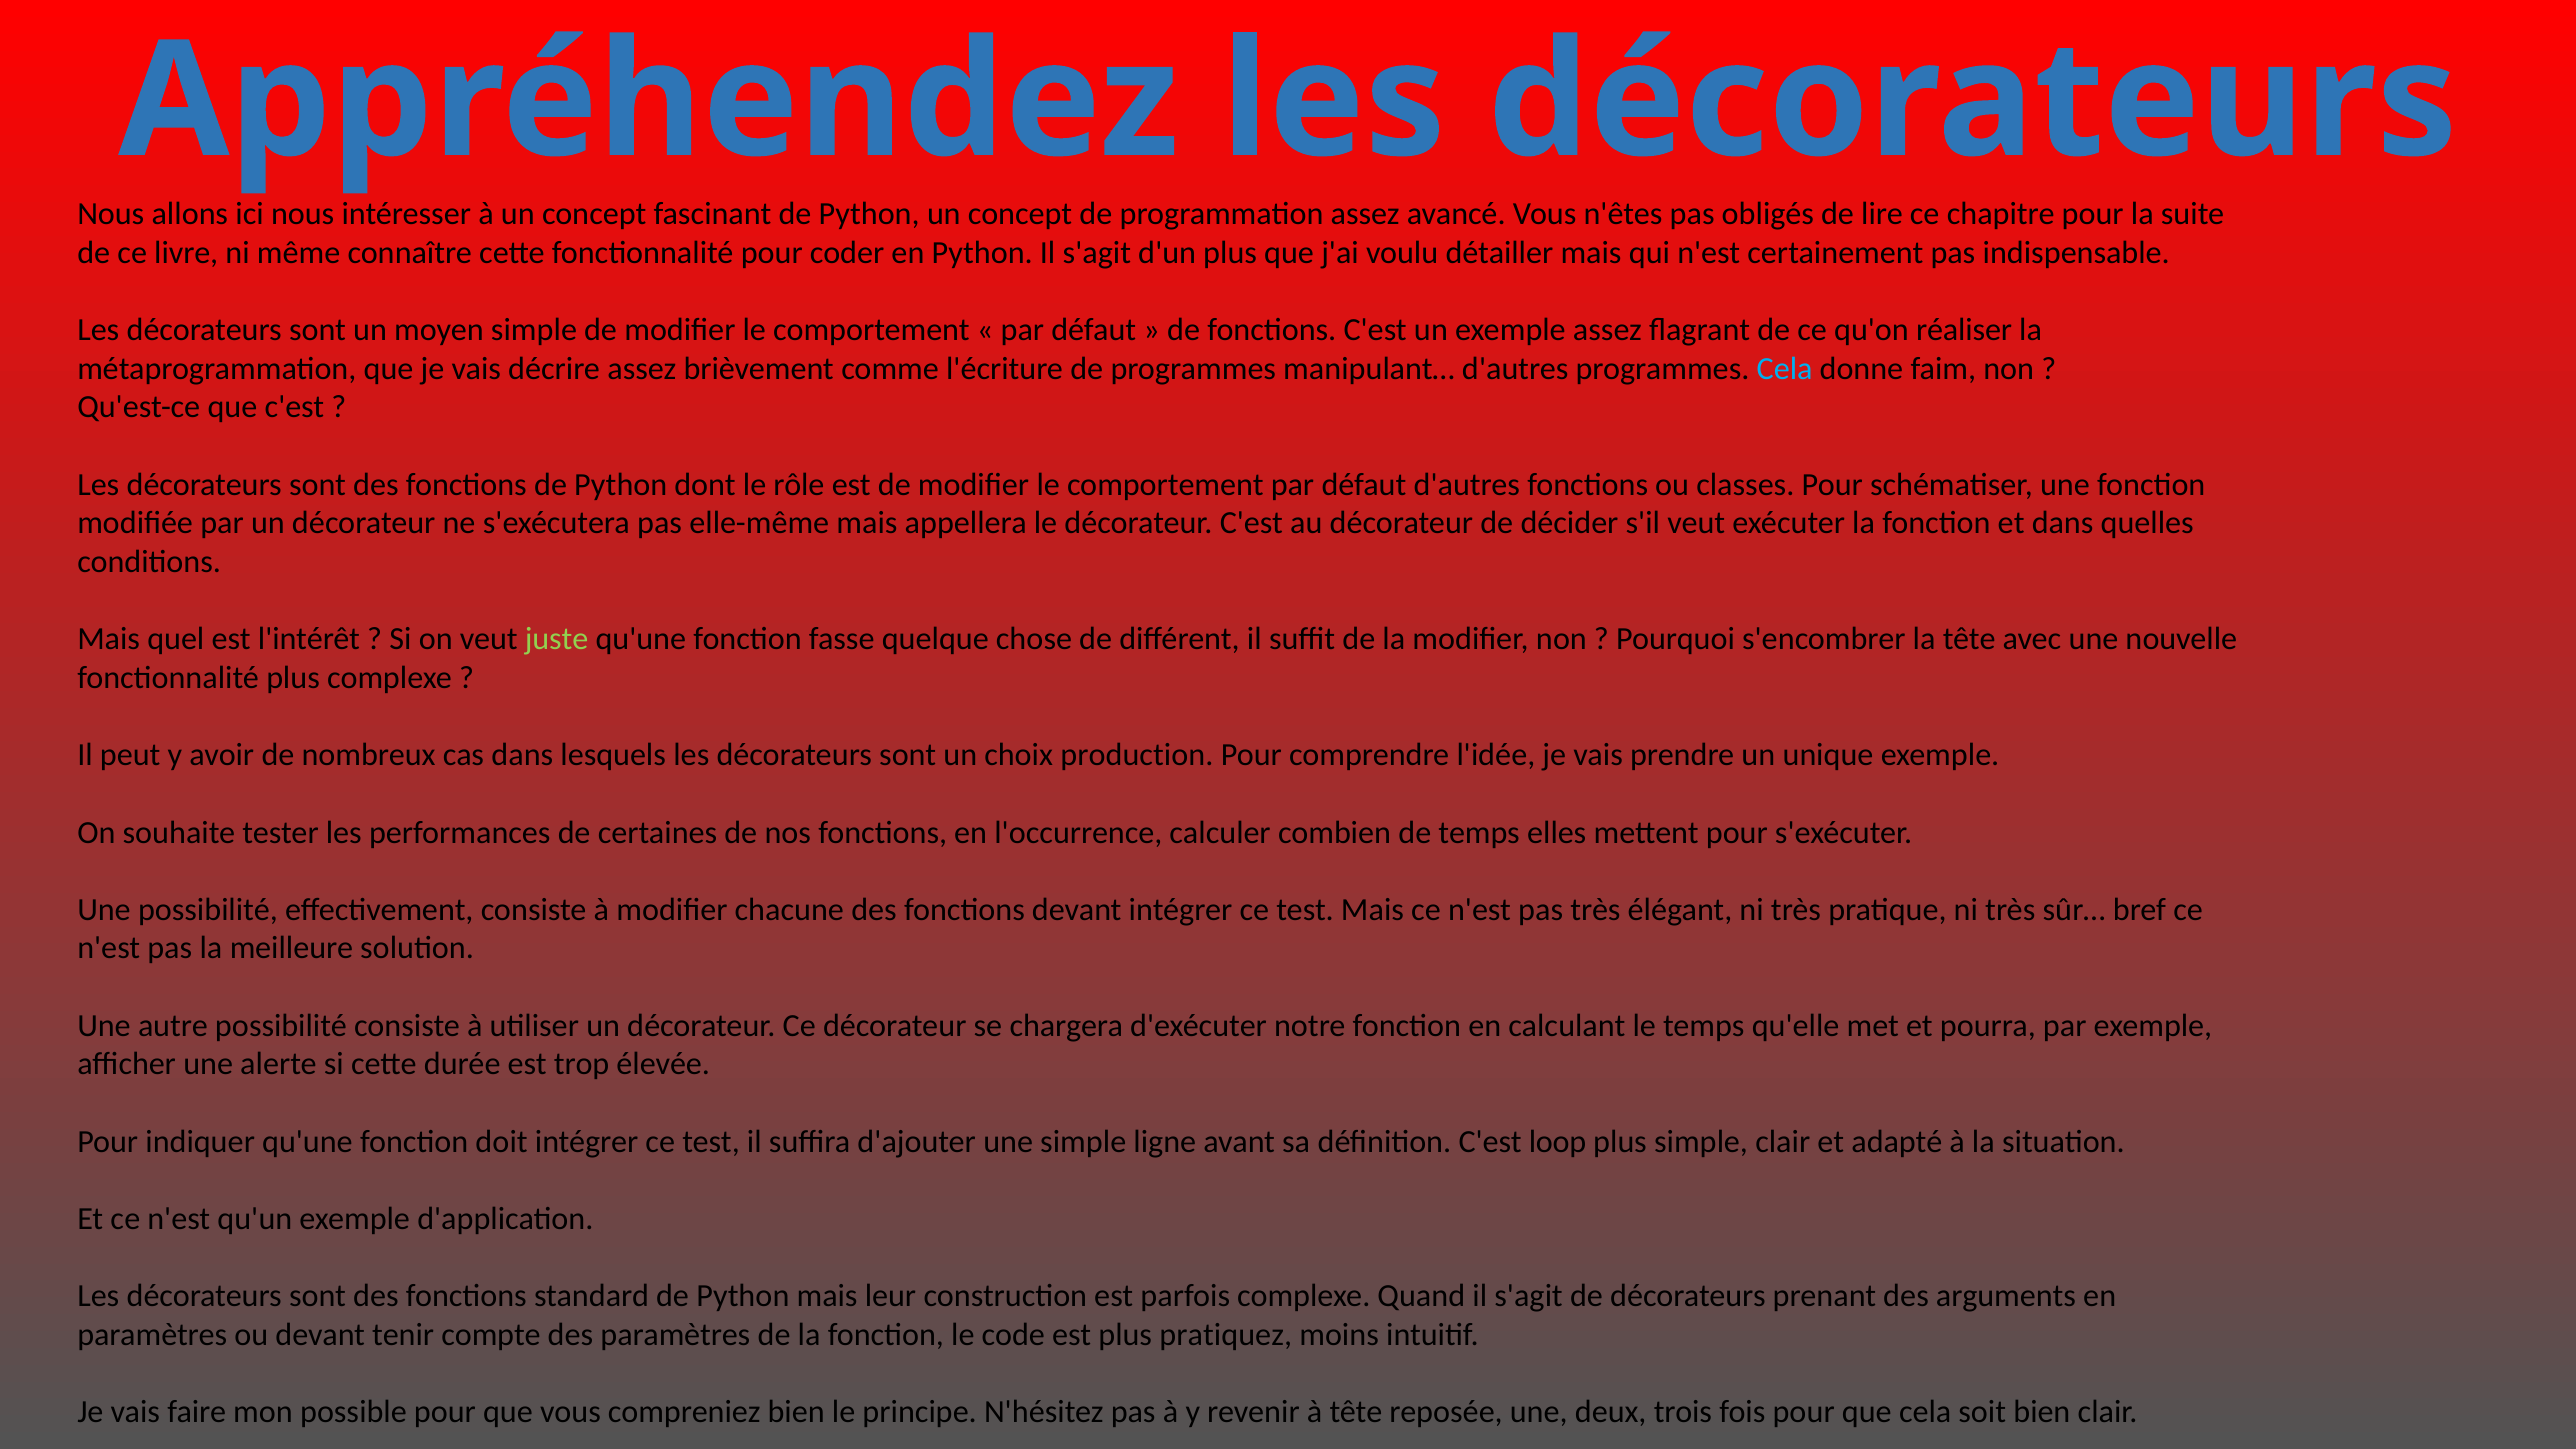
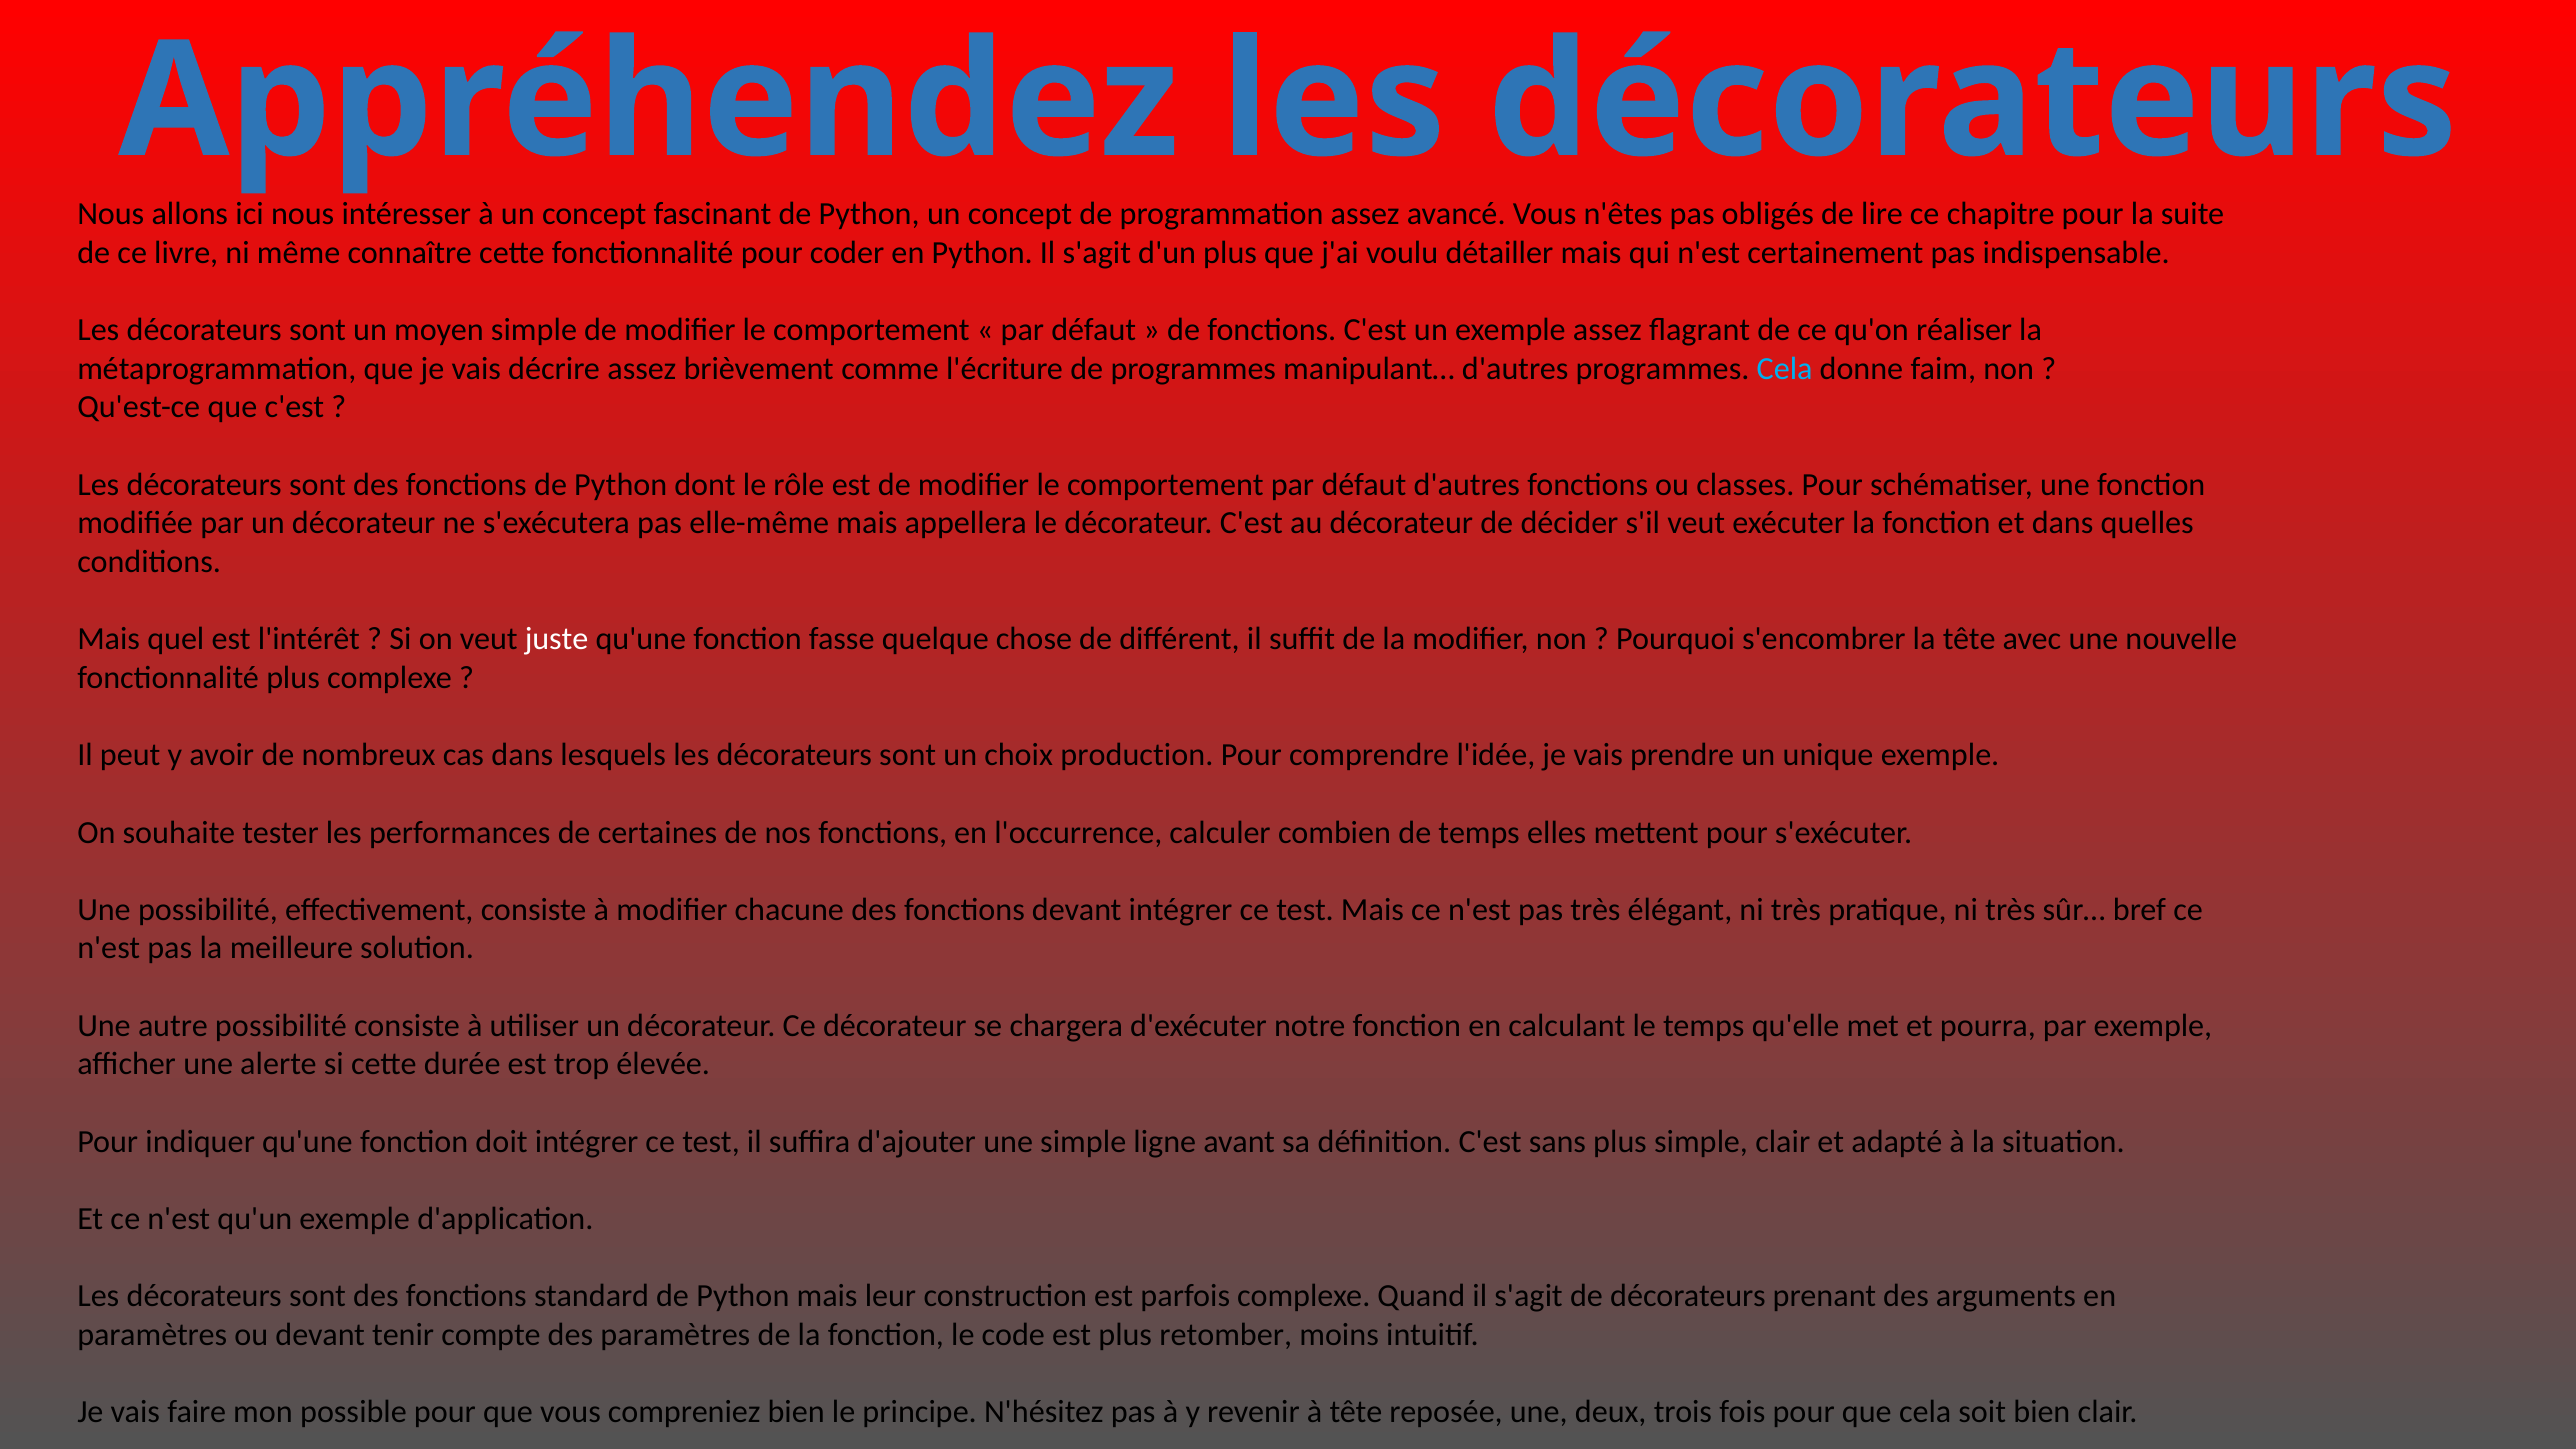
juste colour: light green -> white
loop: loop -> sans
pratiquez: pratiquez -> retomber
